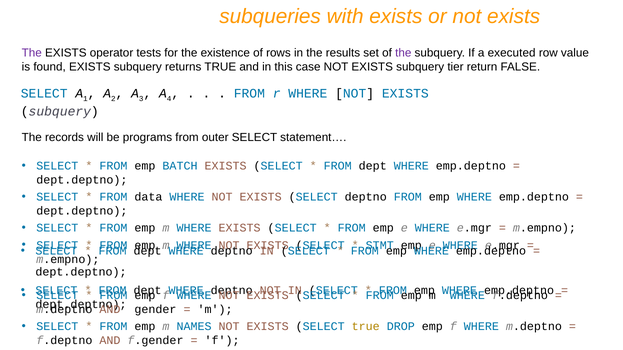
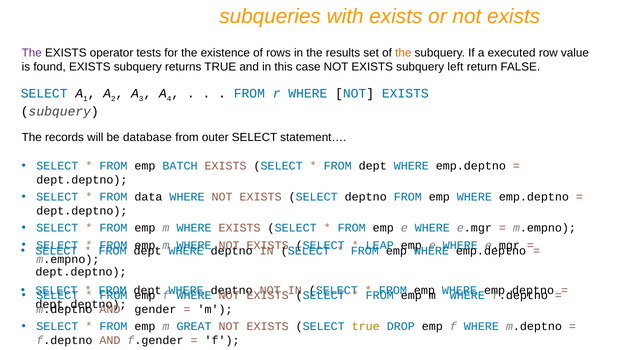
the at (403, 53) colour: purple -> orange
tier: tier -> left
programs: programs -> database
STMT: STMT -> LEAP
NAMES: NAMES -> GREAT
